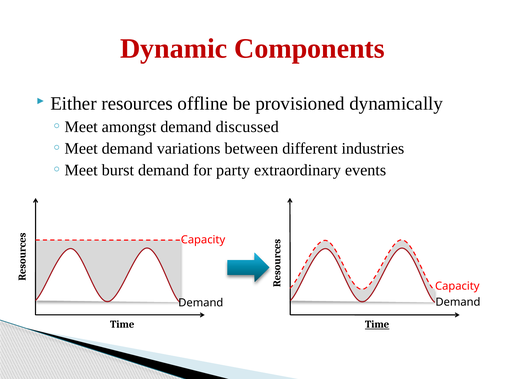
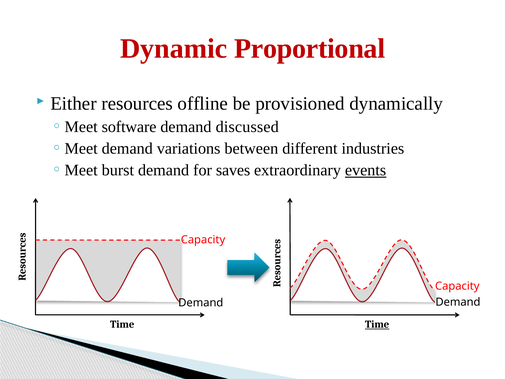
Components: Components -> Proportional
amongst: amongst -> software
party: party -> saves
events underline: none -> present
